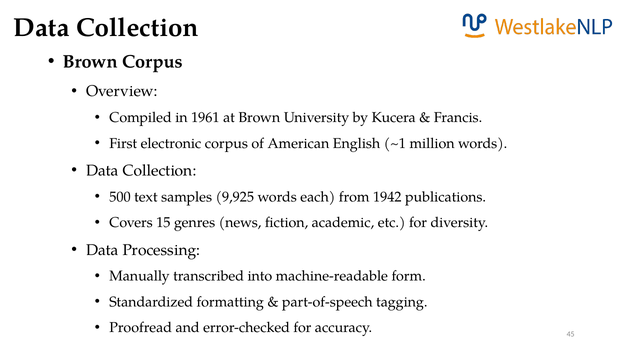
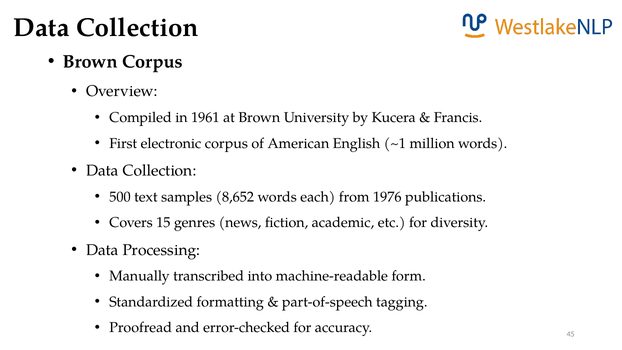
9,925: 9,925 -> 8,652
1942: 1942 -> 1976
